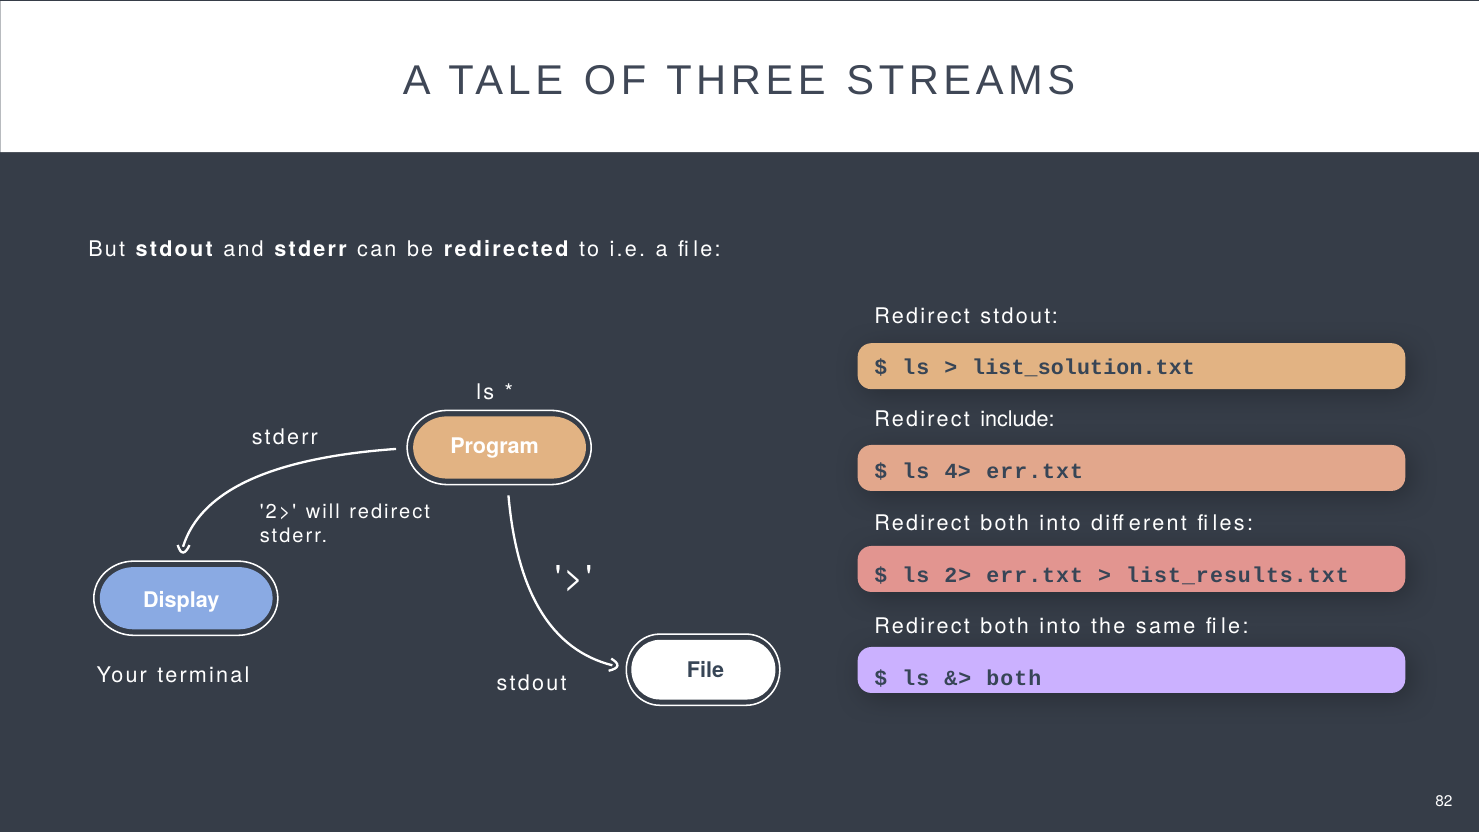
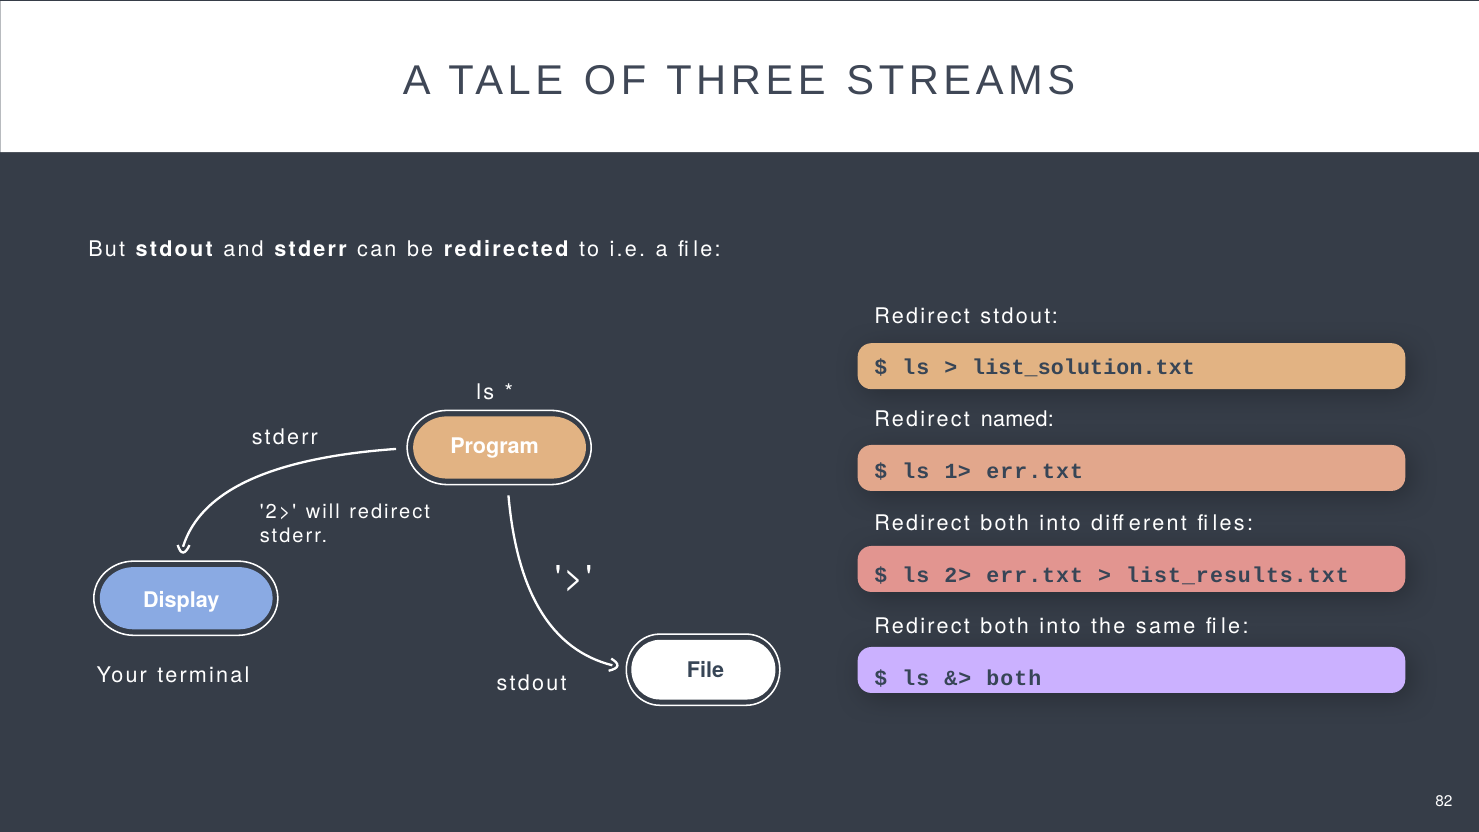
include: include -> named
4>: 4> -> 1>
